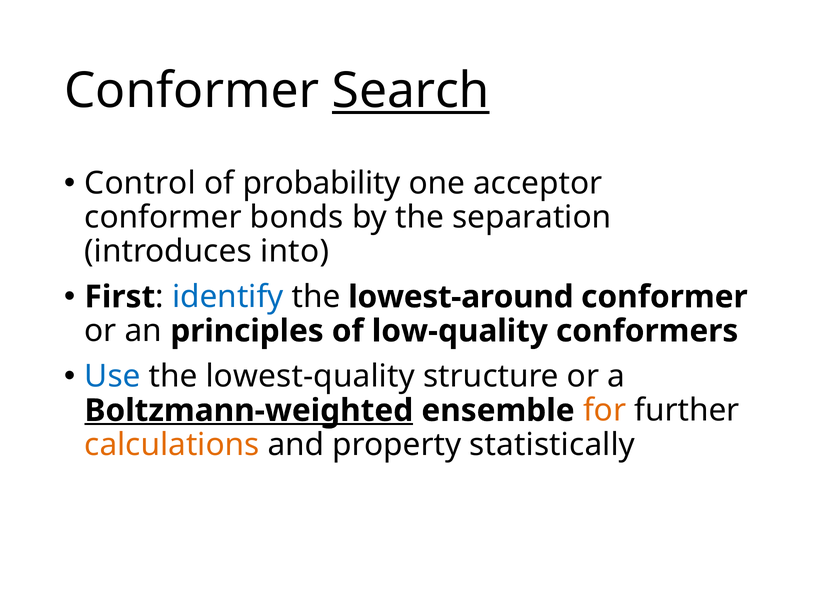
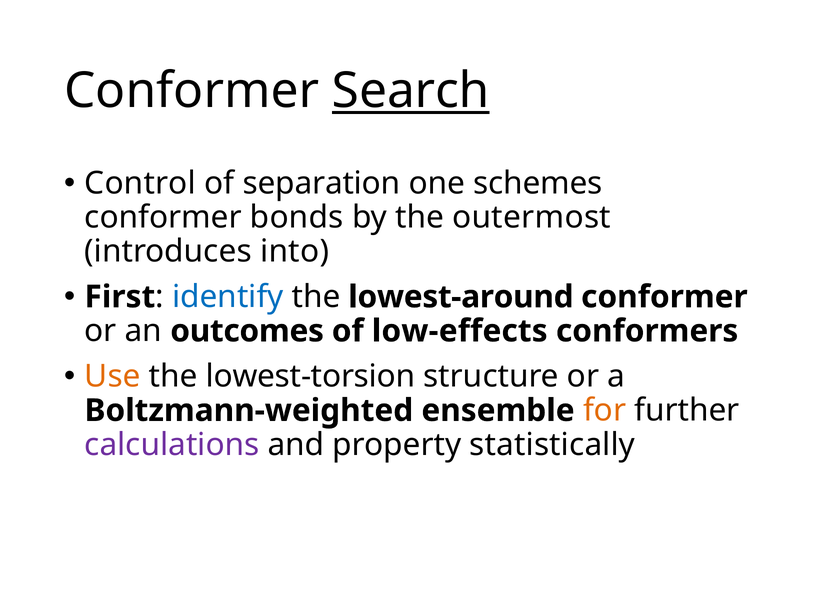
probability: probability -> separation
acceptor: acceptor -> schemes
separation: separation -> outermost
principles: principles -> outcomes
low-quality: low-quality -> low-effects
Use colour: blue -> orange
lowest-quality: lowest-quality -> lowest-torsion
Boltzmann-weighted underline: present -> none
calculations colour: orange -> purple
